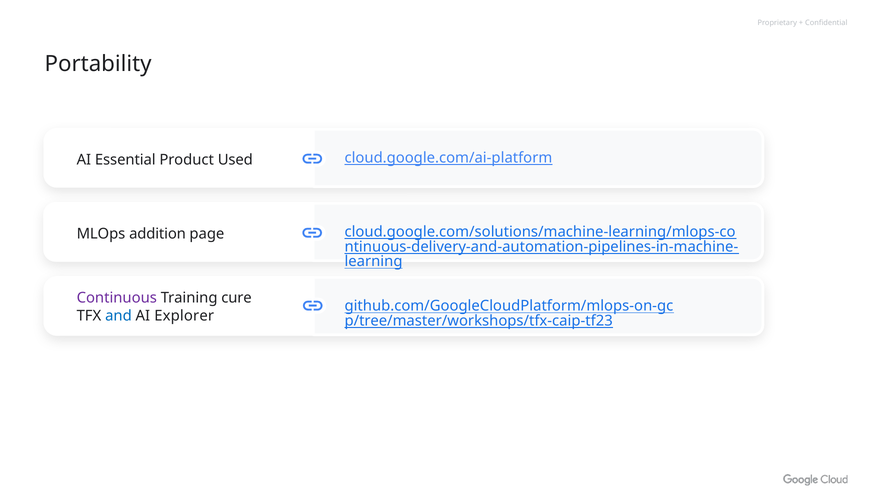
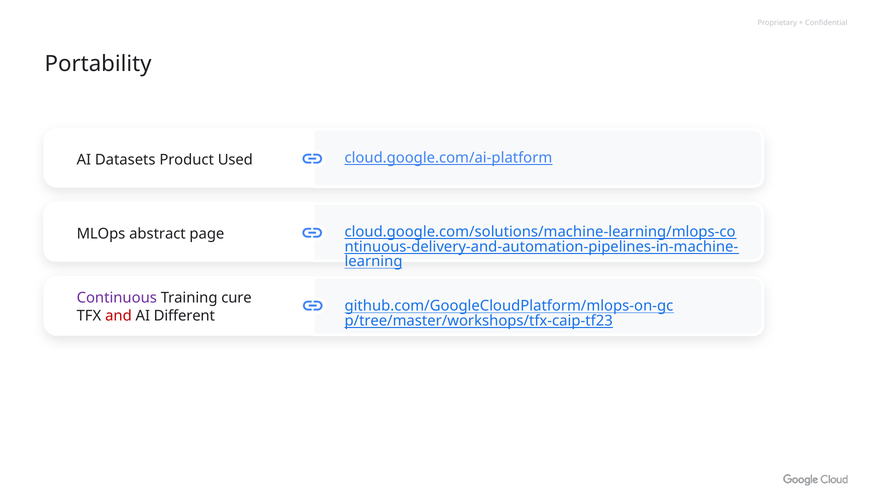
Essential: Essential -> Datasets
addition: addition -> abstract
and colour: blue -> red
Explorer: Explorer -> Different
